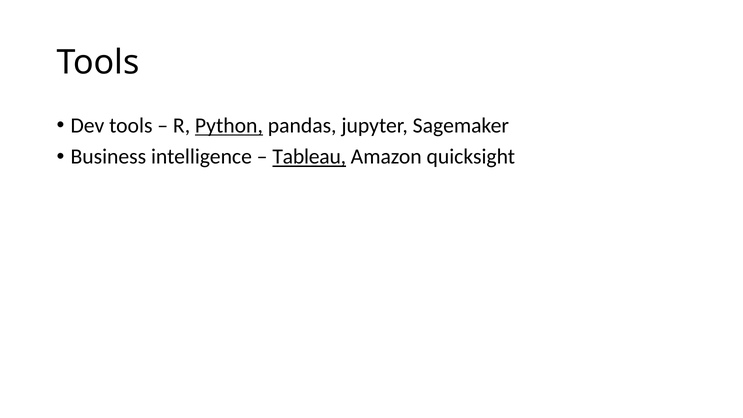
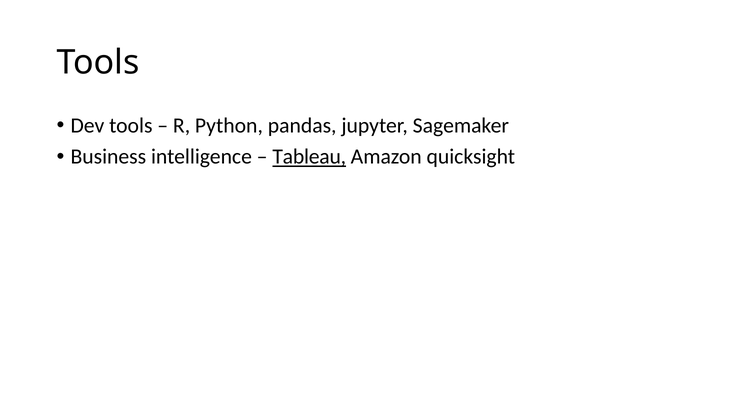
Python underline: present -> none
